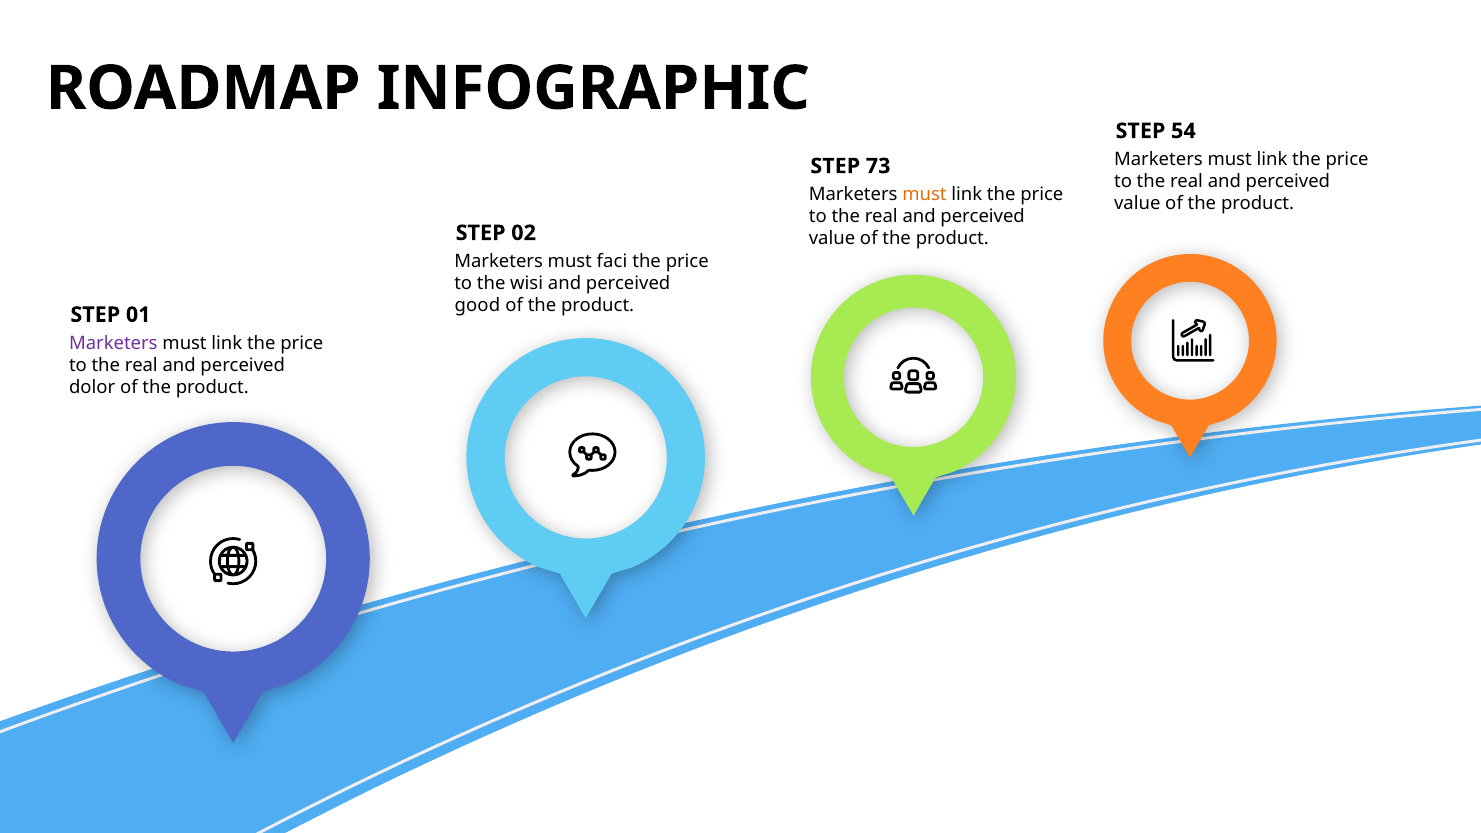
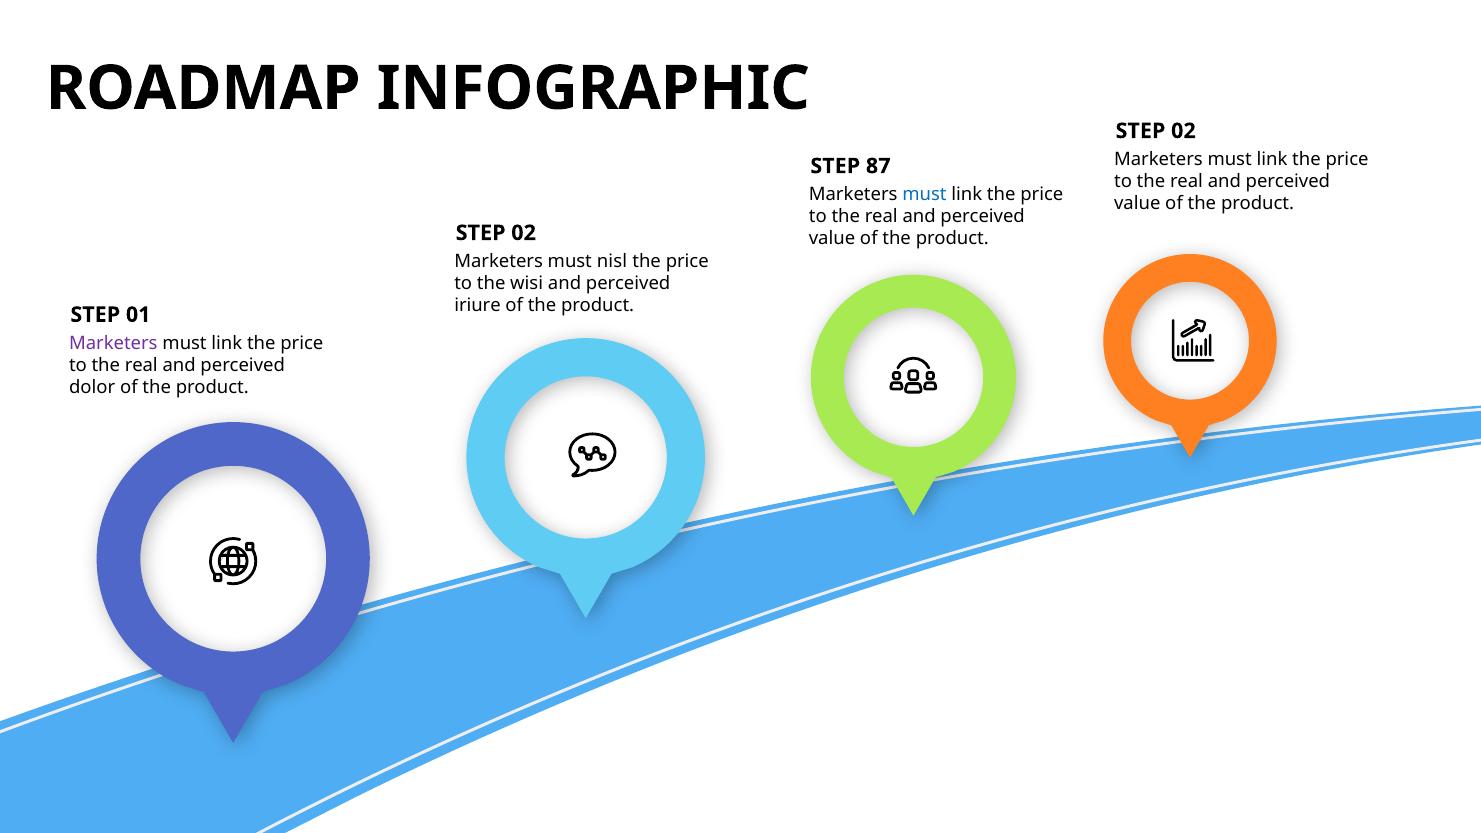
54 at (1183, 131): 54 -> 02
73: 73 -> 87
must at (924, 194) colour: orange -> blue
faci: faci -> nisl
good: good -> iriure
